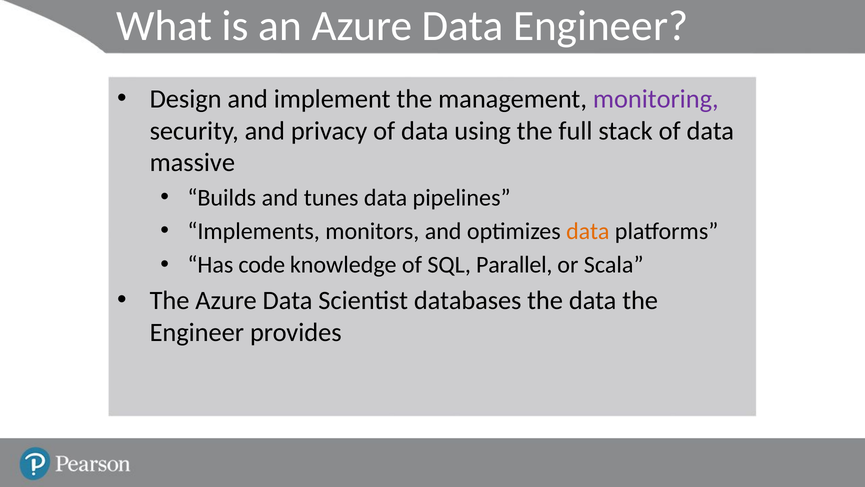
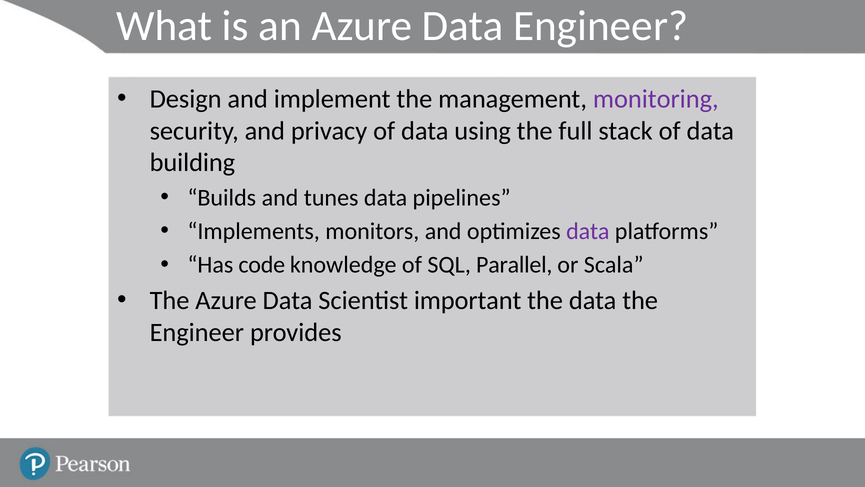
massive: massive -> building
data at (588, 231) colour: orange -> purple
databases: databases -> important
